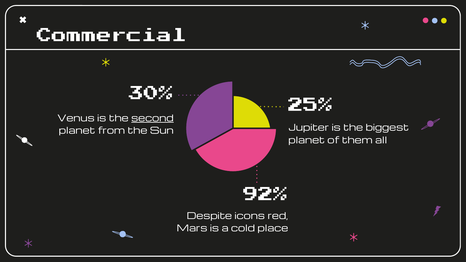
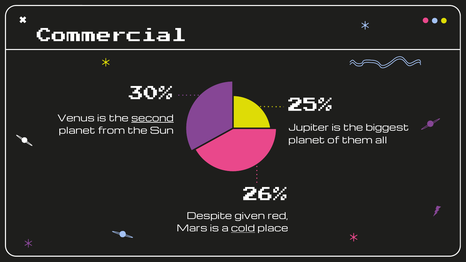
92%: 92% -> 26%
icons: icons -> given
cold underline: none -> present
